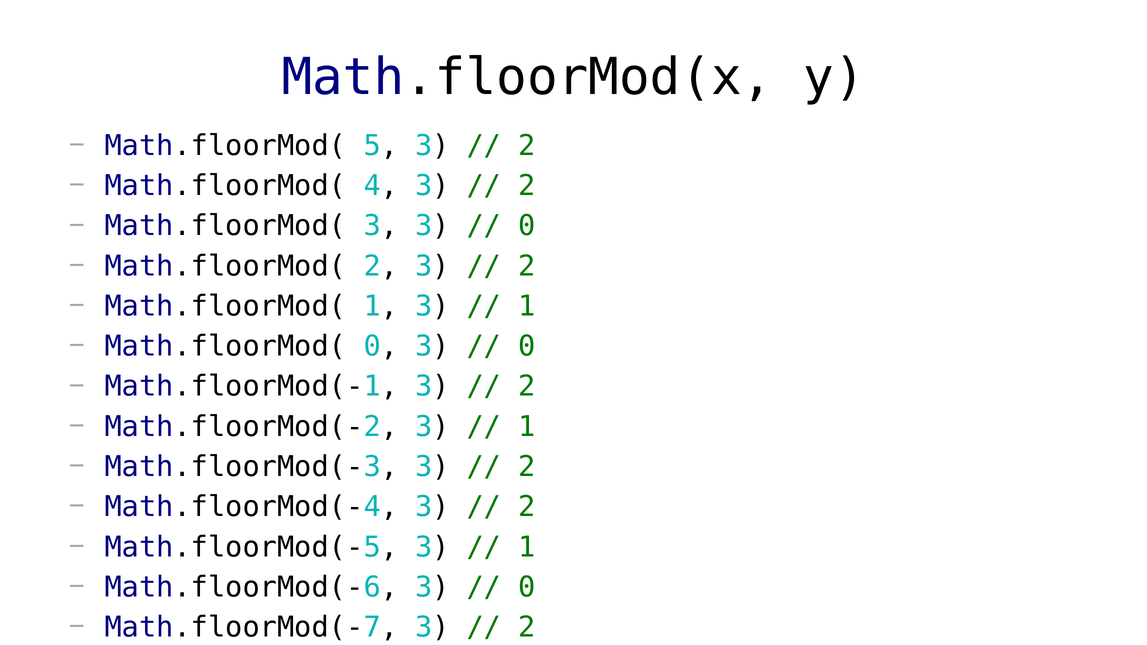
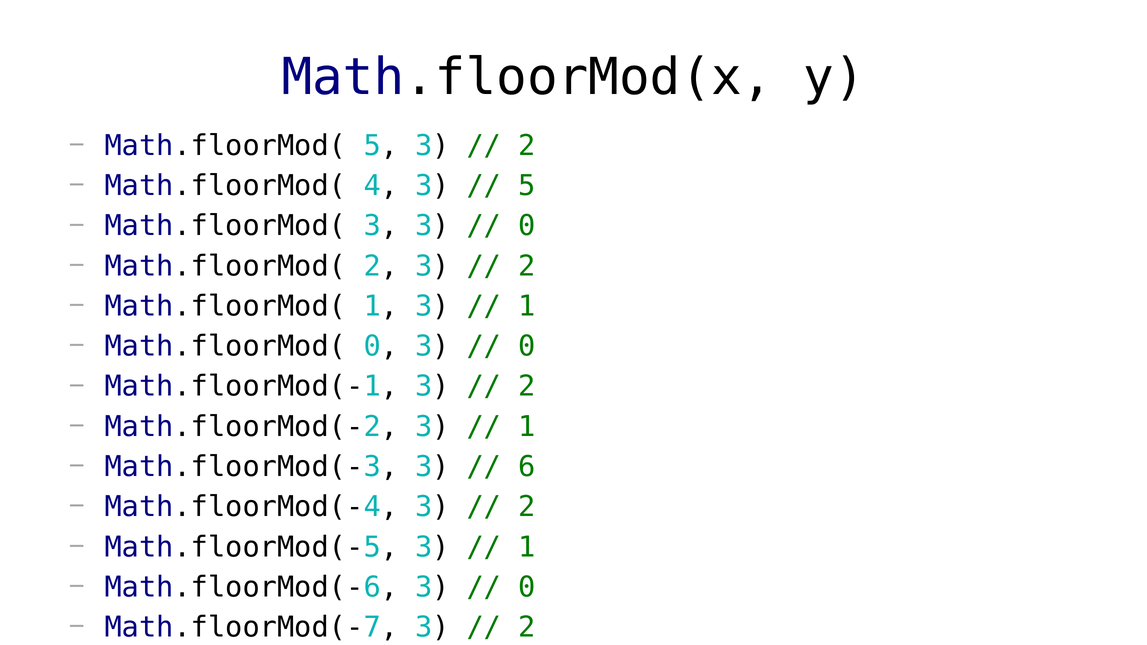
2 at (527, 186): 2 -> 5
2 at (527, 467): 2 -> 6
